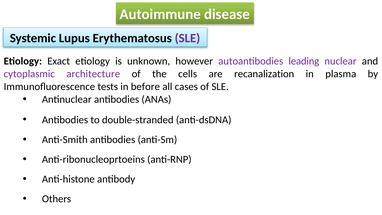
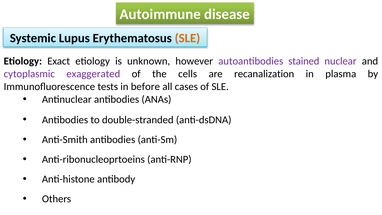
SLE at (187, 38) colour: purple -> orange
leading: leading -> stained
architecture: architecture -> exaggerated
